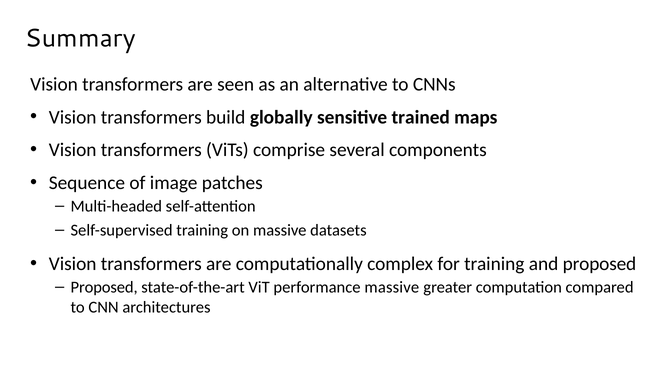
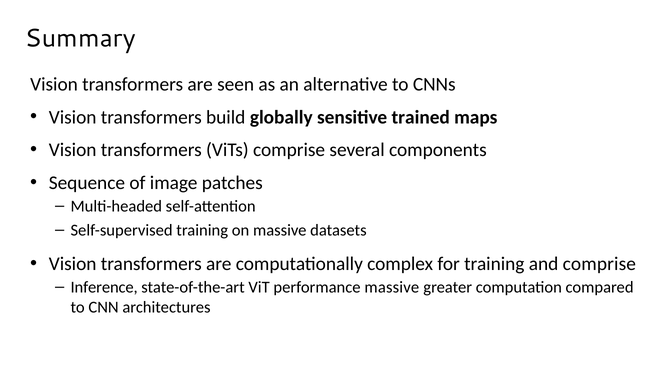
and proposed: proposed -> comprise
Proposed at (104, 287): Proposed -> Inference
